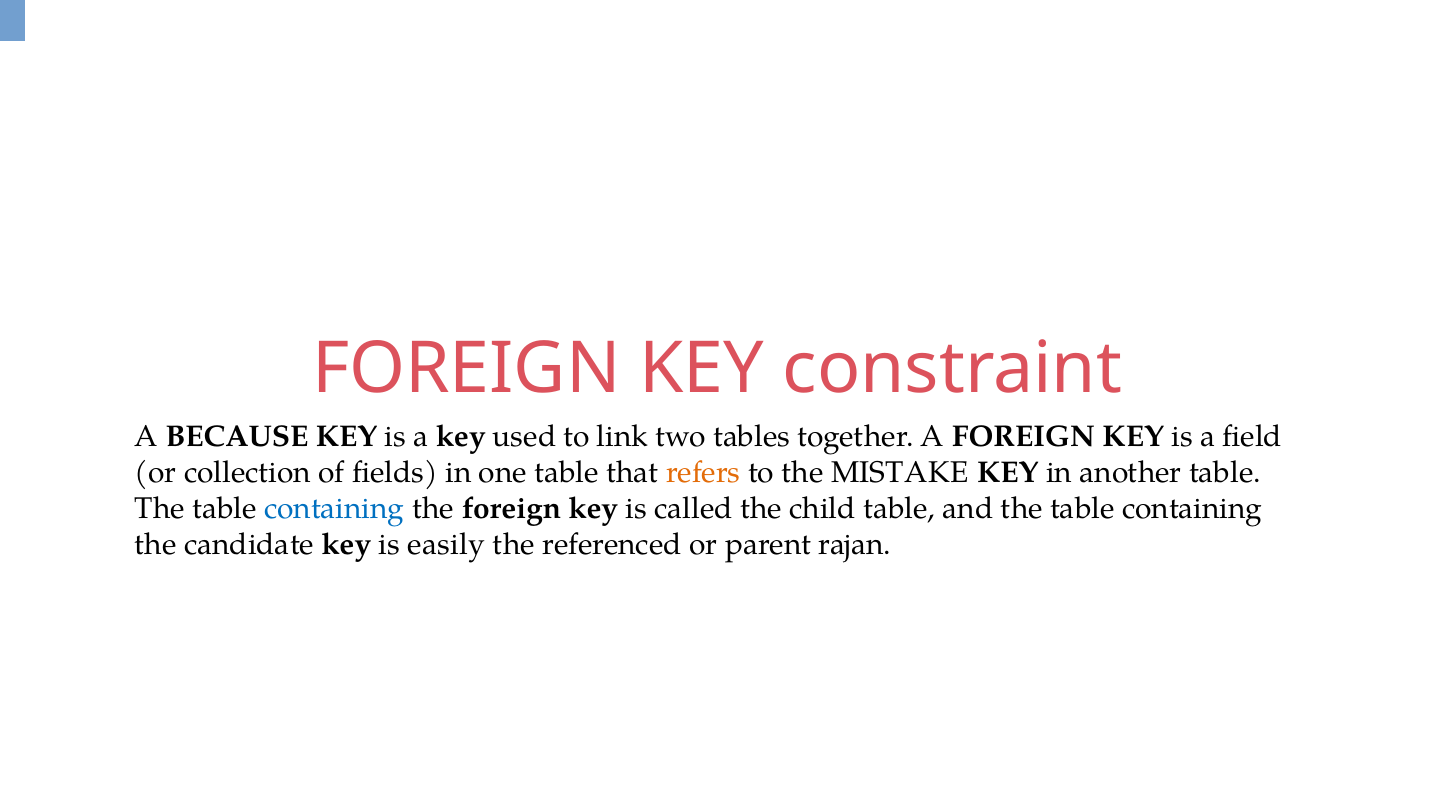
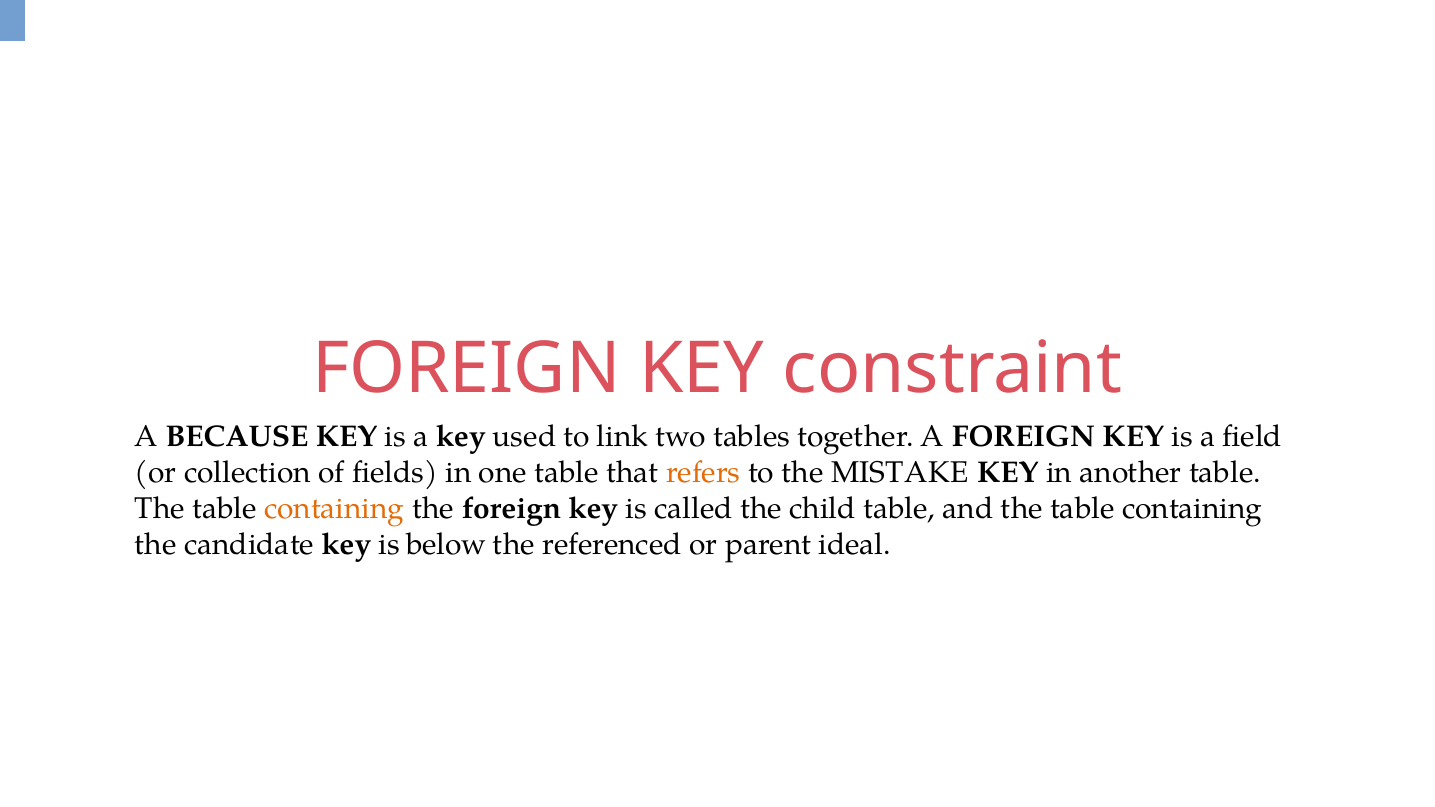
containing at (334, 508) colour: blue -> orange
easily: easily -> below
rajan: rajan -> ideal
